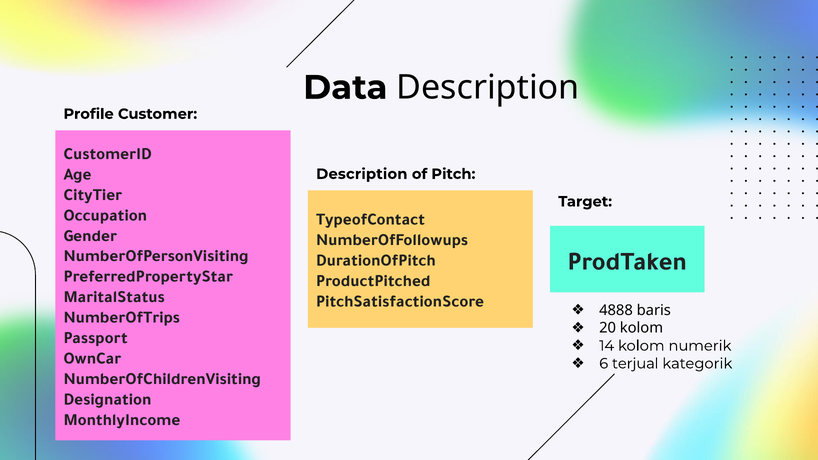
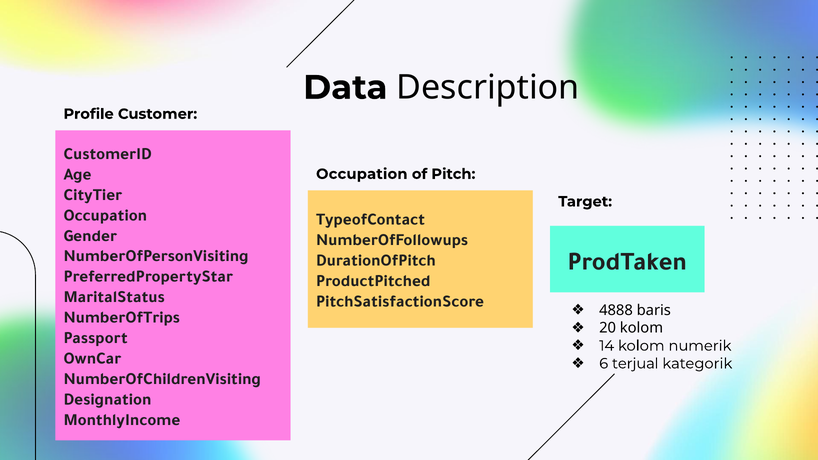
Description at (362, 174): Description -> Occupation
